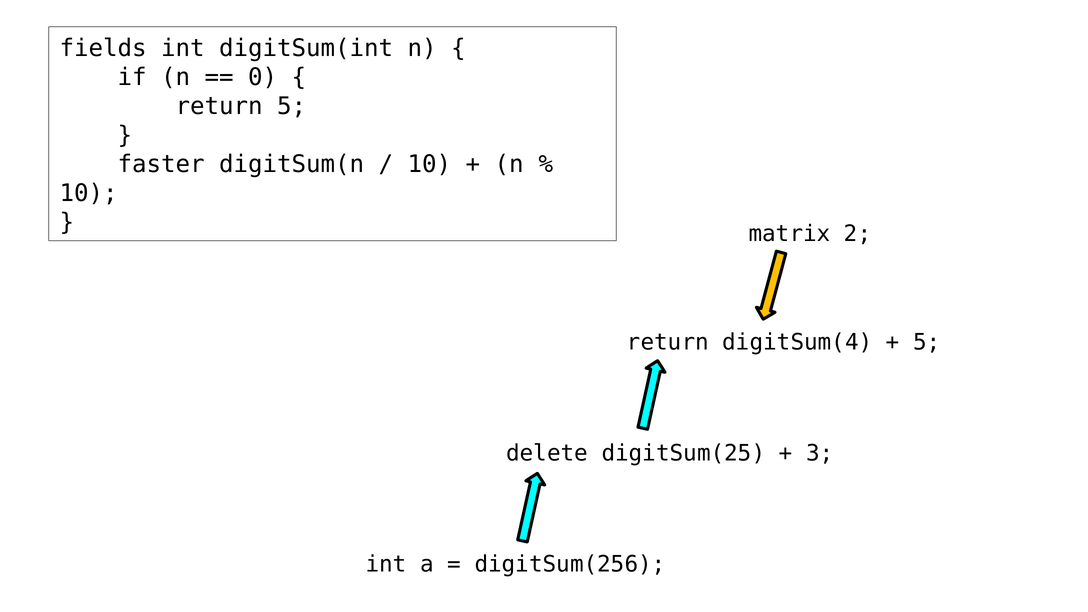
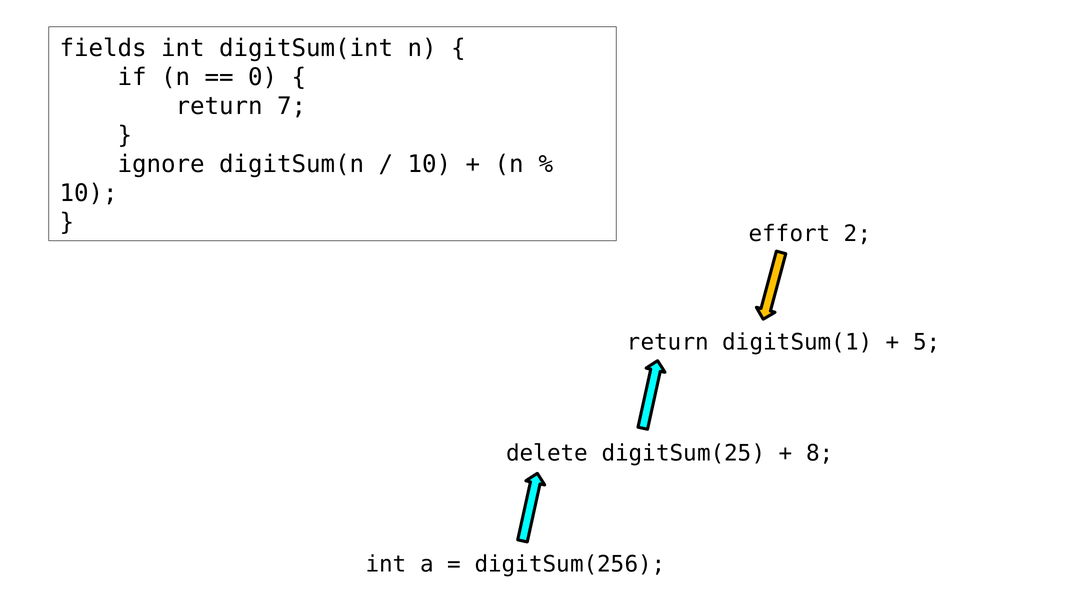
return 5: 5 -> 7
faster: faster -> ignore
matrix: matrix -> effort
digitSum(4: digitSum(4 -> digitSum(1
3: 3 -> 8
